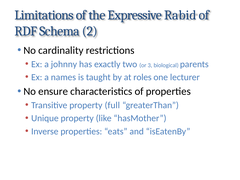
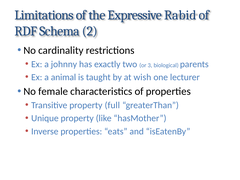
names: names -> animal
roles: roles -> wish
ensure: ensure -> female
